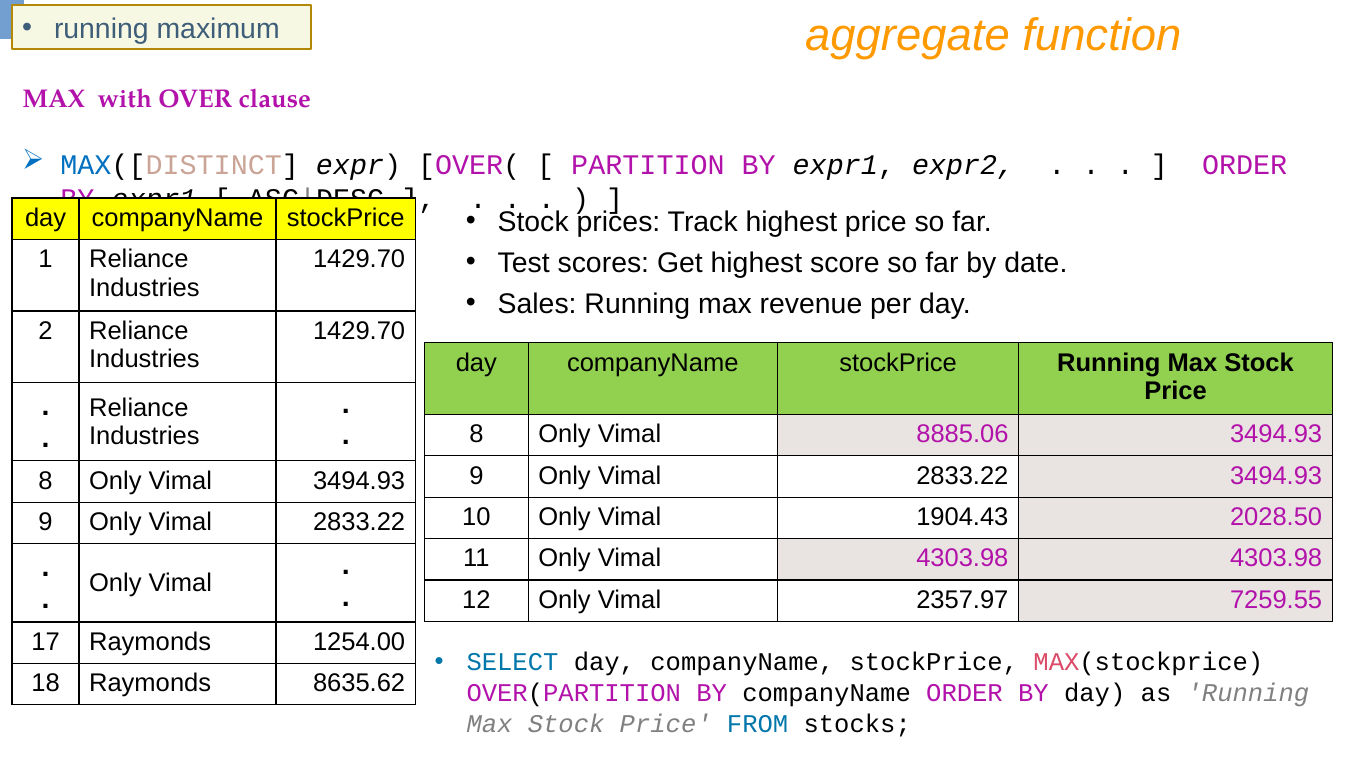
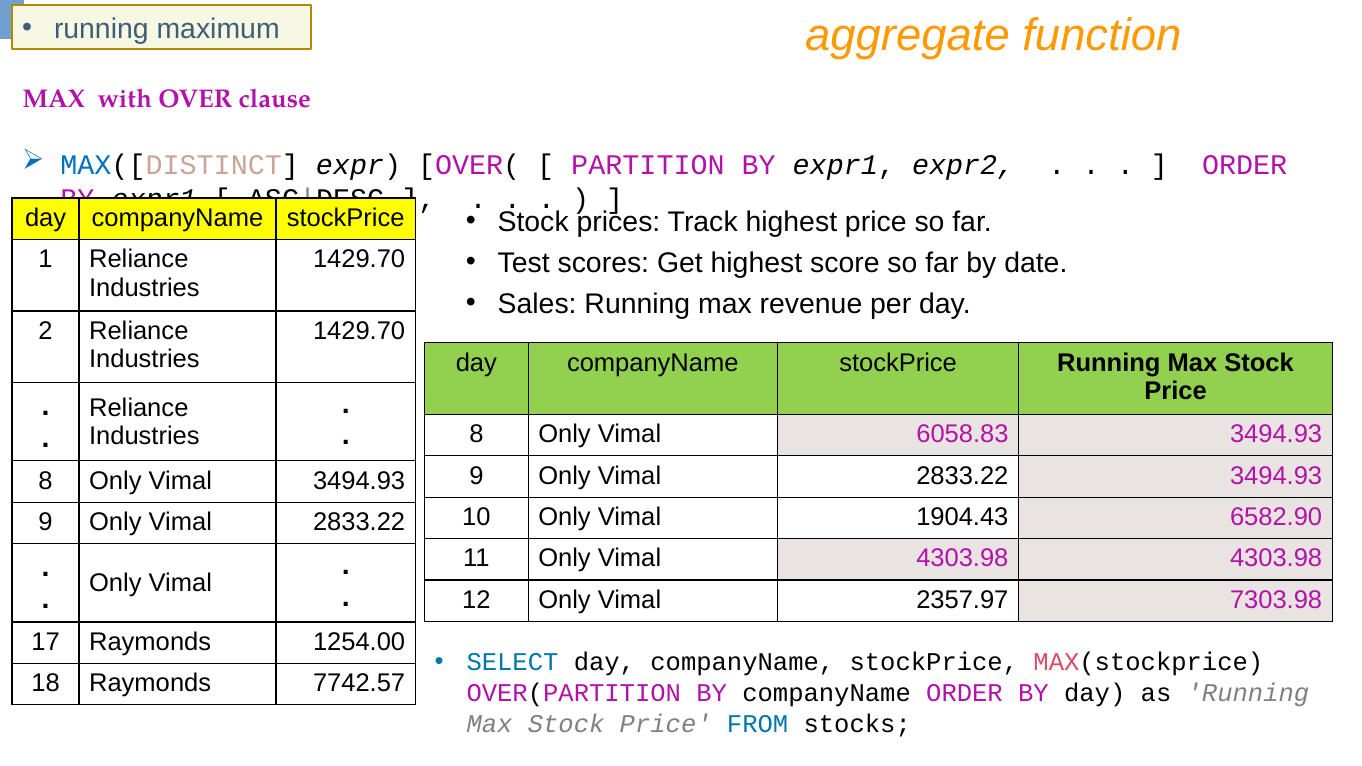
8885.06: 8885.06 -> 6058.83
2028.50: 2028.50 -> 6582.90
7259.55: 7259.55 -> 7303.98
8635.62: 8635.62 -> 7742.57
